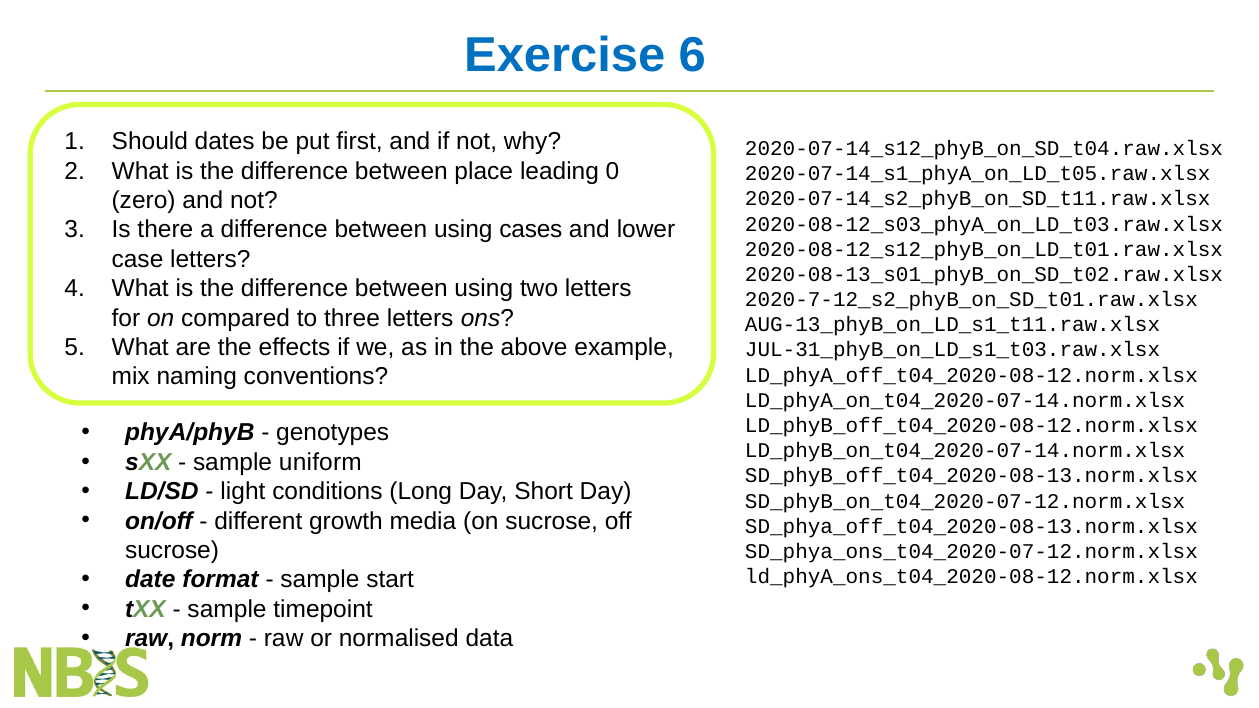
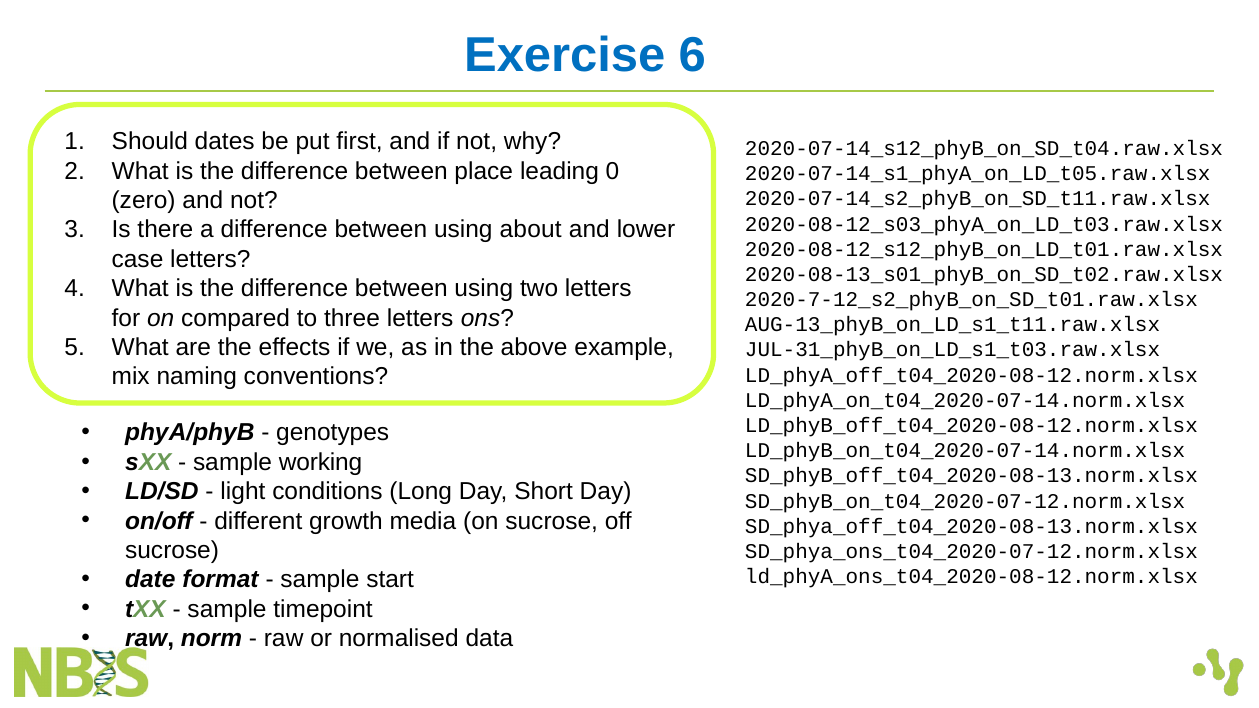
cases: cases -> about
uniform: uniform -> working
